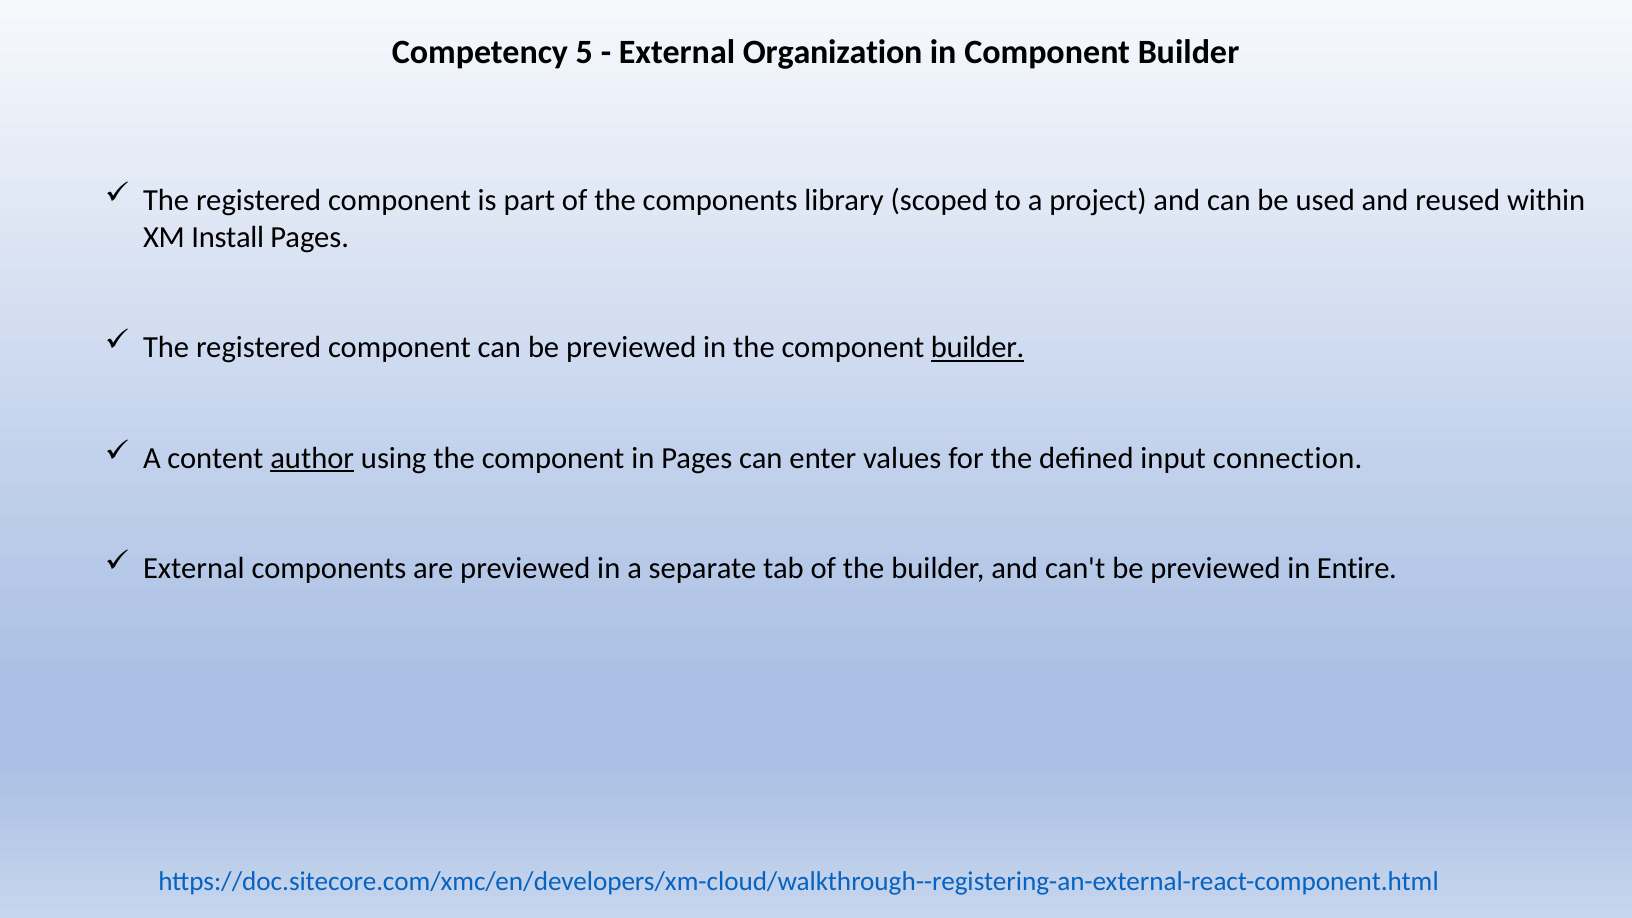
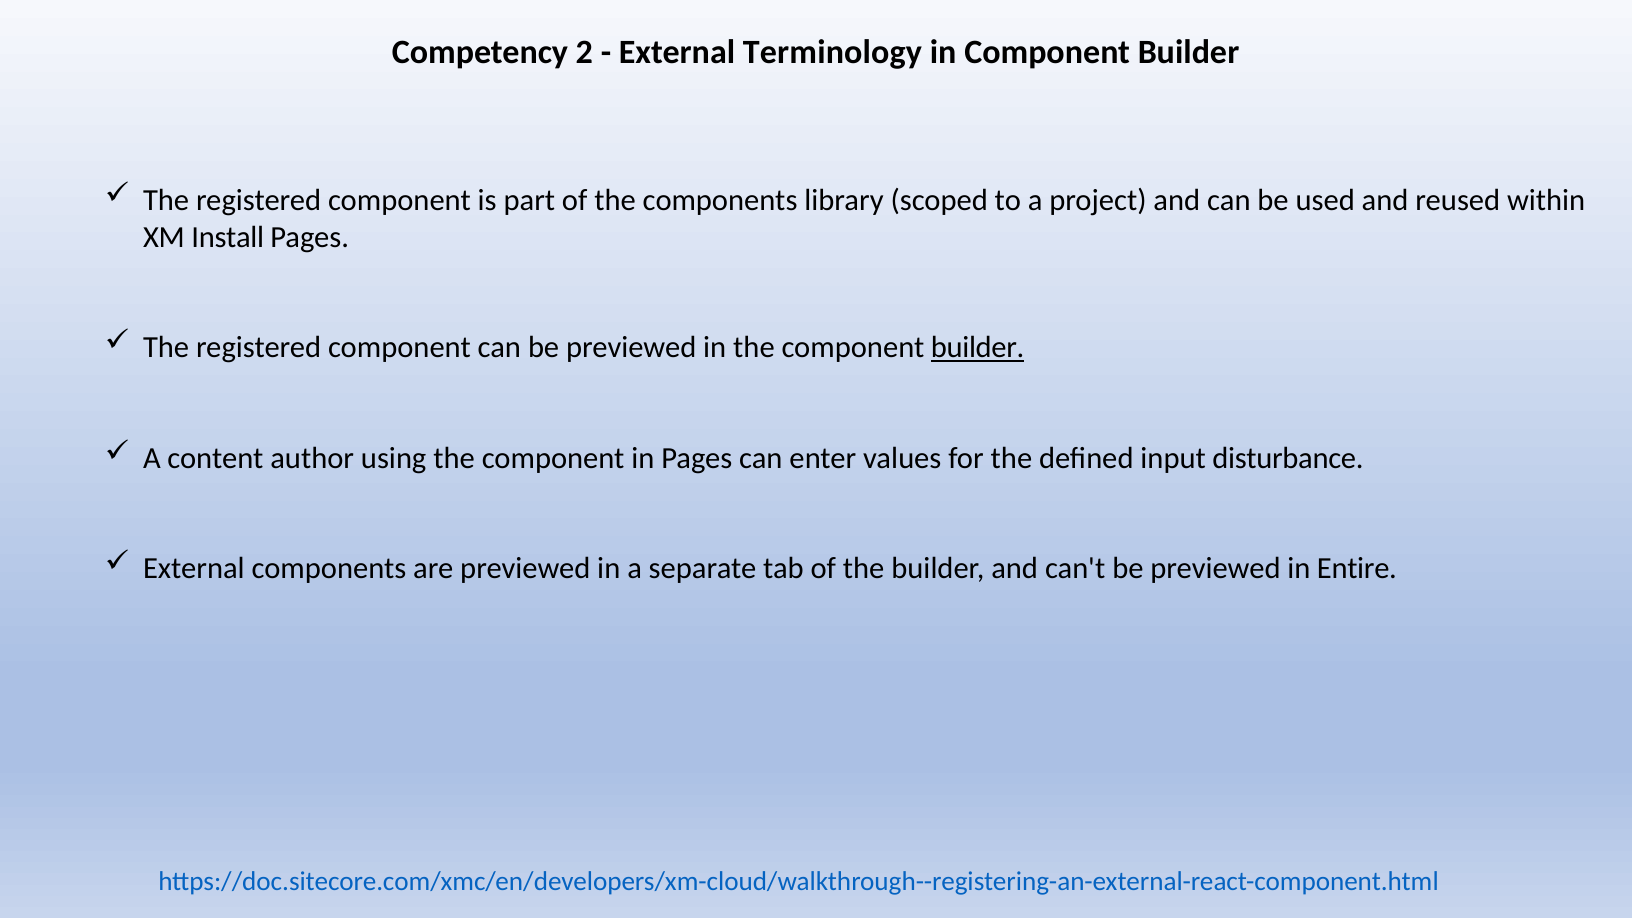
5: 5 -> 2
Organization: Organization -> Terminology
author underline: present -> none
connection: connection -> disturbance
